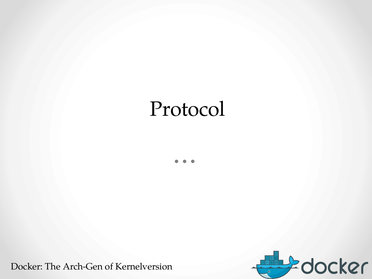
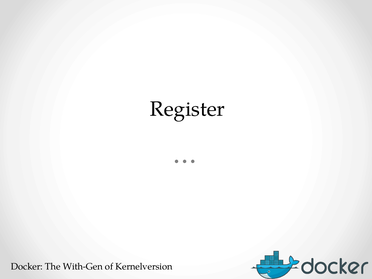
Protocol: Protocol -> Register
Arch-Gen: Arch-Gen -> With-Gen
